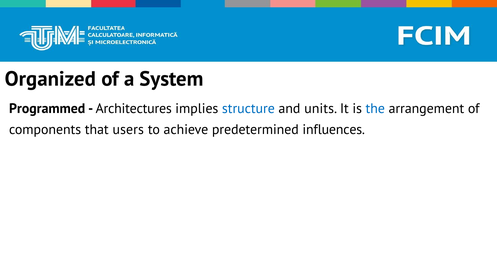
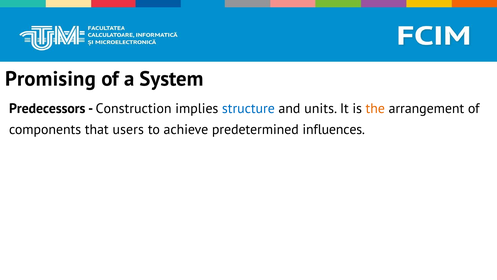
Organized: Organized -> Promising
Programmed: Programmed -> Predecessors
Architectures: Architectures -> Construction
the colour: blue -> orange
